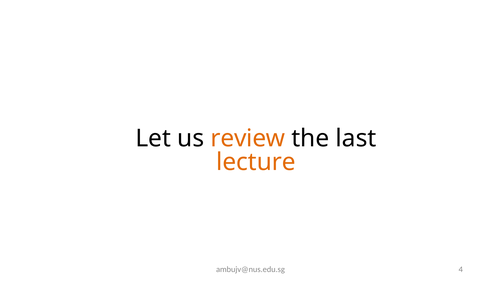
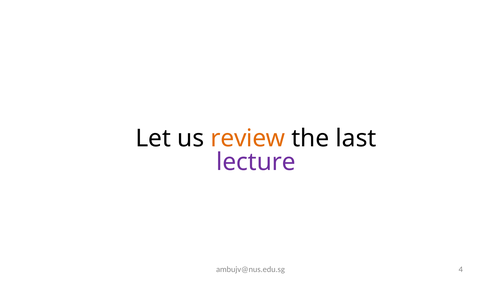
lecture colour: orange -> purple
